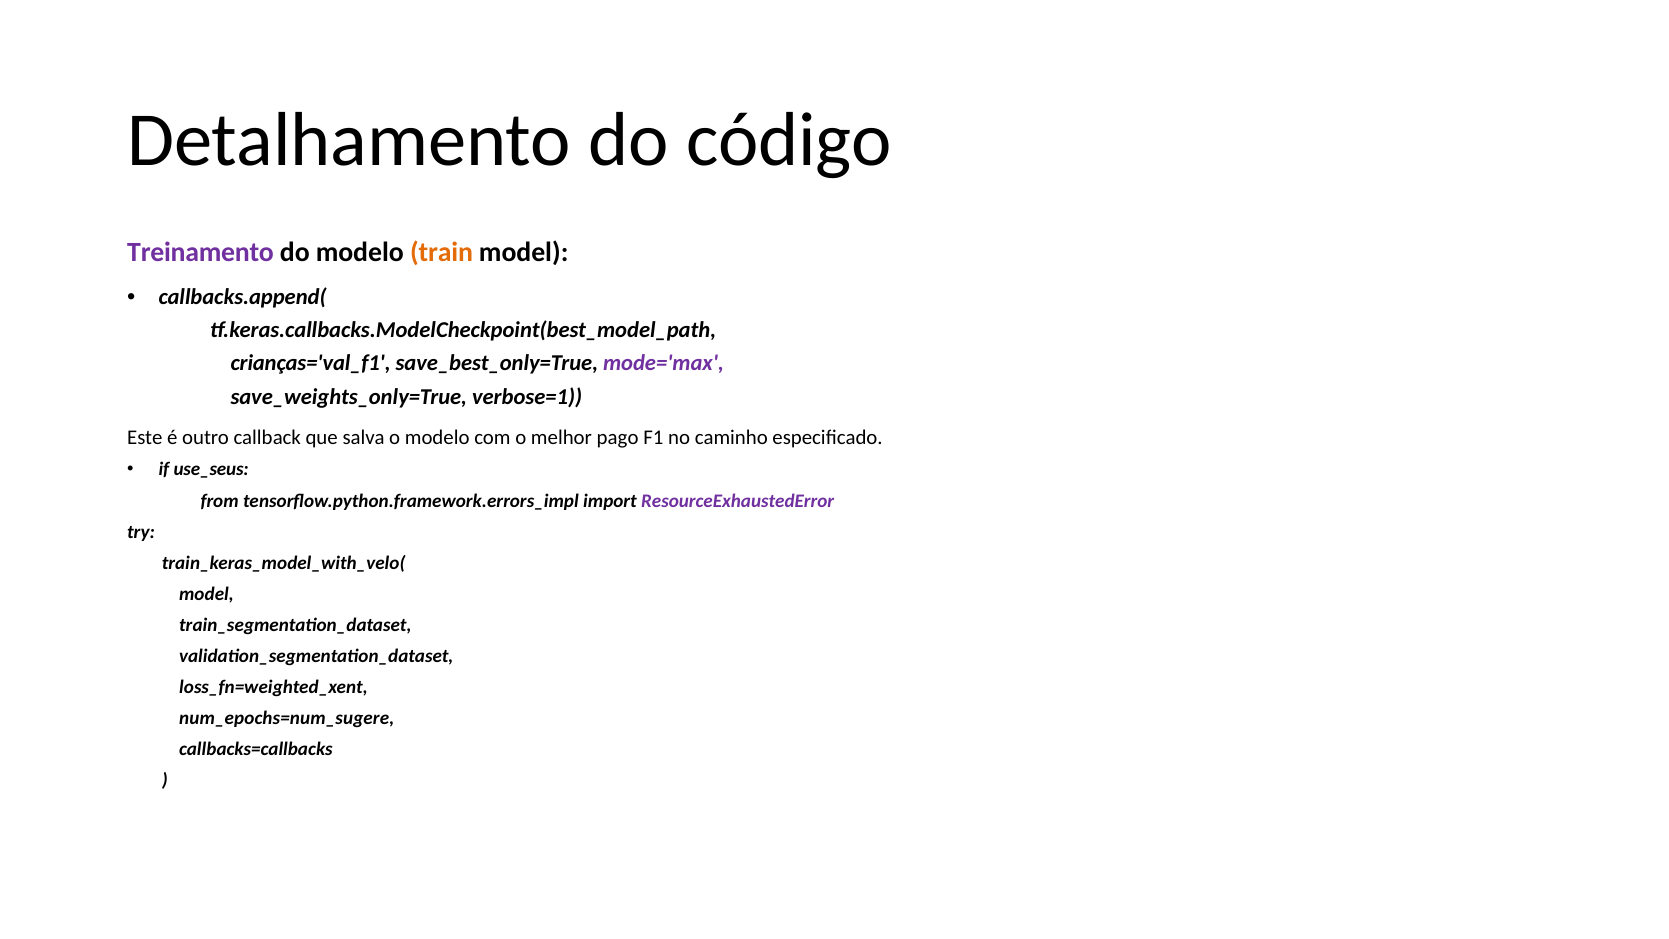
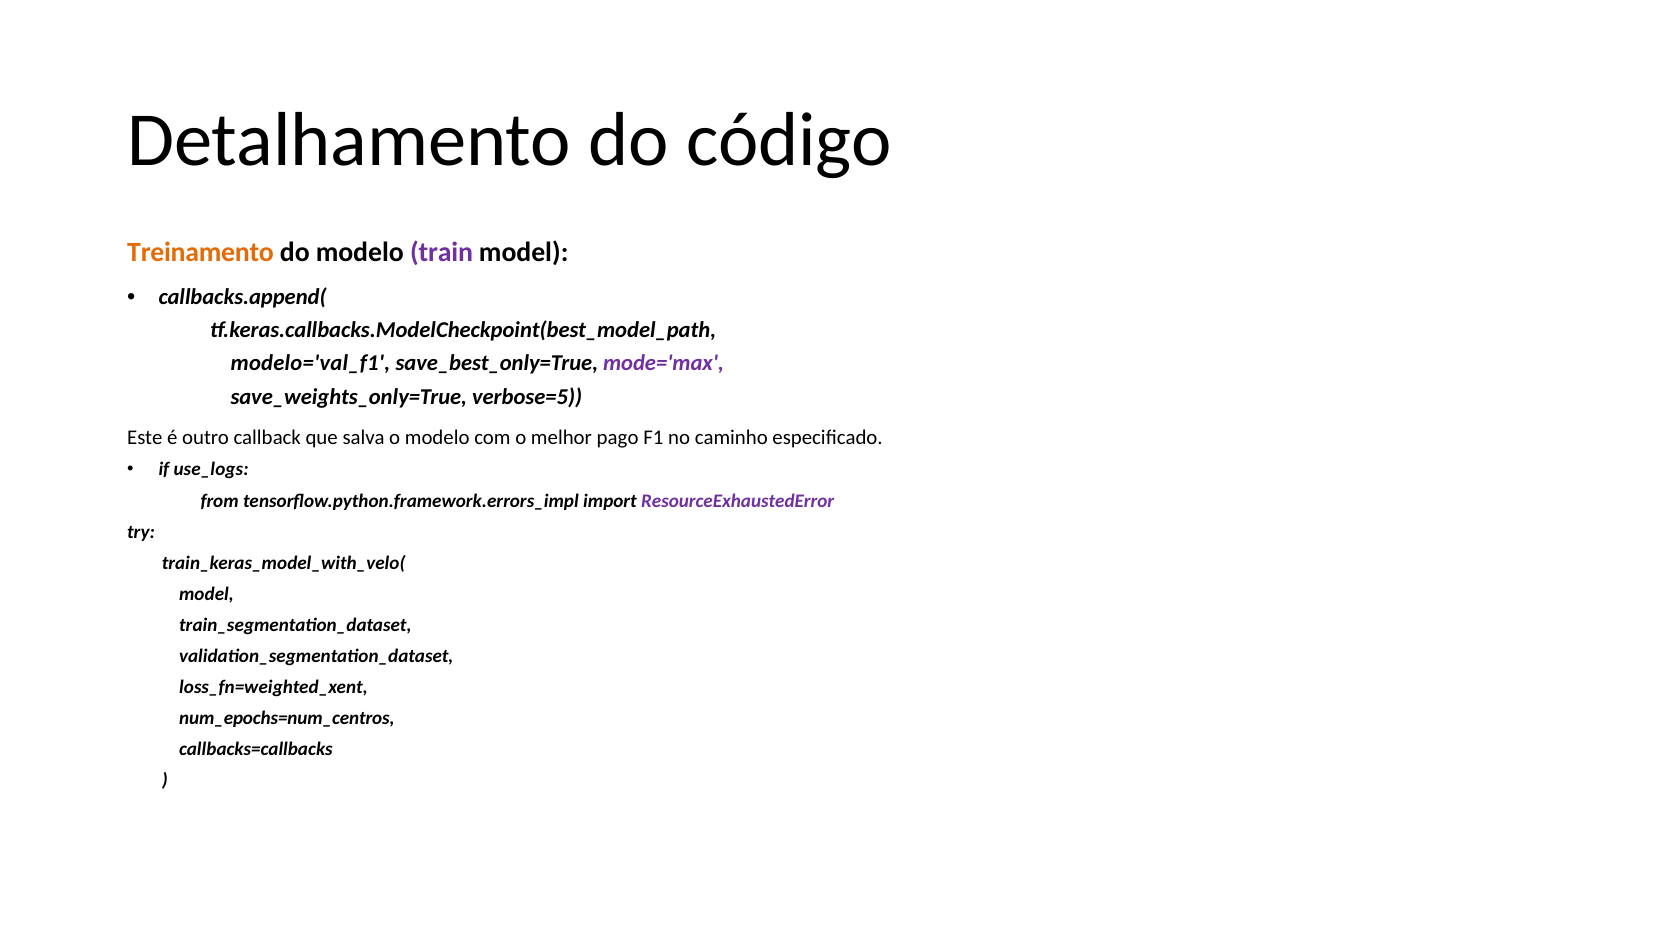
Treinamento colour: purple -> orange
train colour: orange -> purple
crianças='val_f1: crianças='val_f1 -> modelo='val_f1
verbose=1: verbose=1 -> verbose=5
use_seus: use_seus -> use_logs
num_epochs=num_sugere: num_epochs=num_sugere -> num_epochs=num_centros
